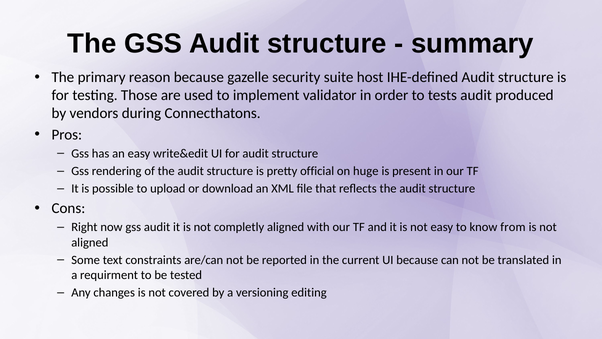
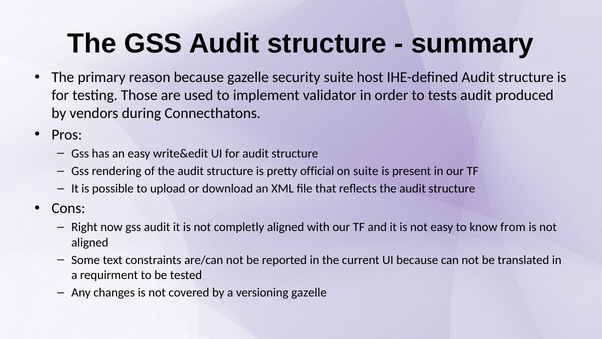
on huge: huge -> suite
versioning editing: editing -> gazelle
